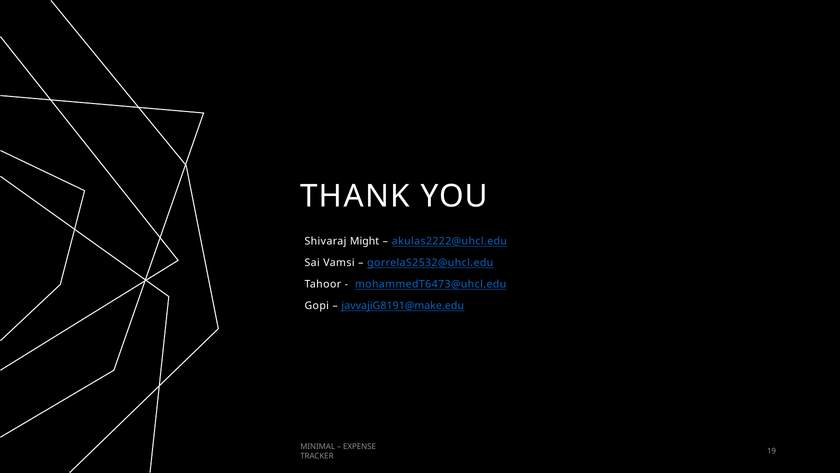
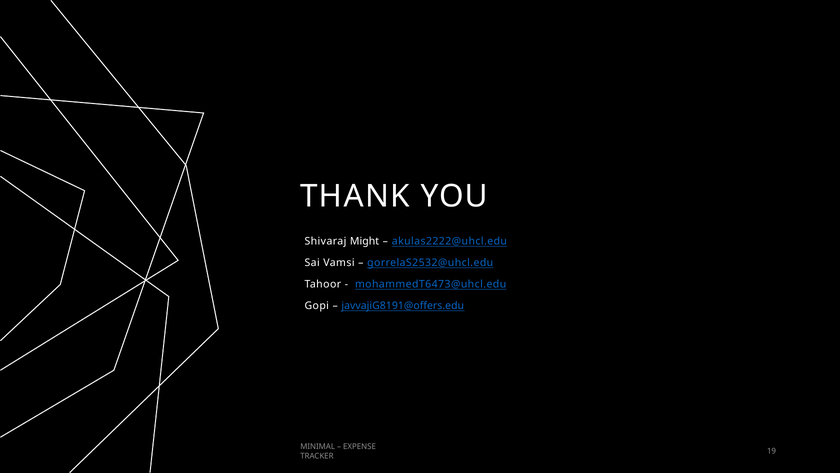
javvajiG8191@make.edu: javvajiG8191@make.edu -> javvajiG8191@offers.edu
